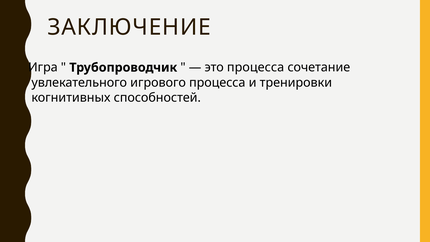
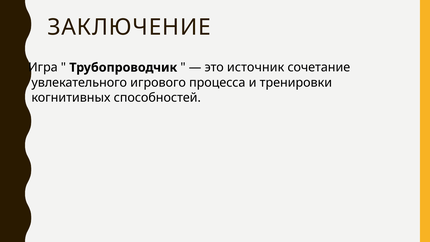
это процесса: процесса -> источник
